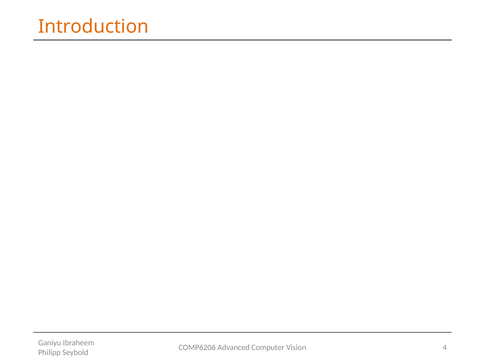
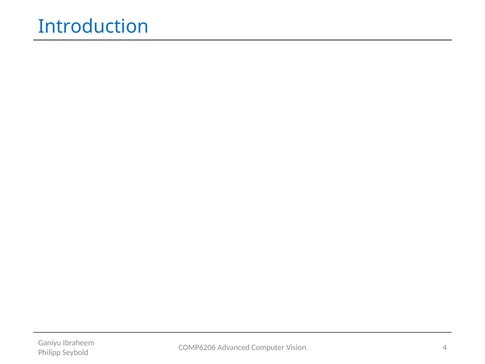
Introduction colour: orange -> blue
